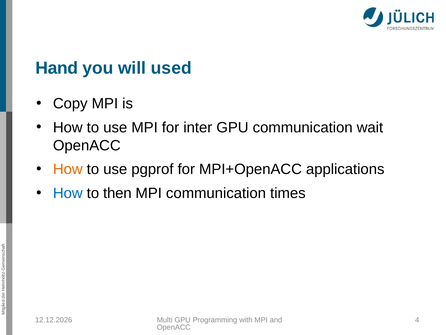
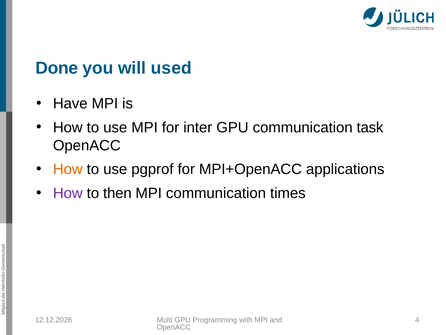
Hand: Hand -> Done
Copy: Copy -> Have
wait: wait -> task
How at (68, 193) colour: blue -> purple
